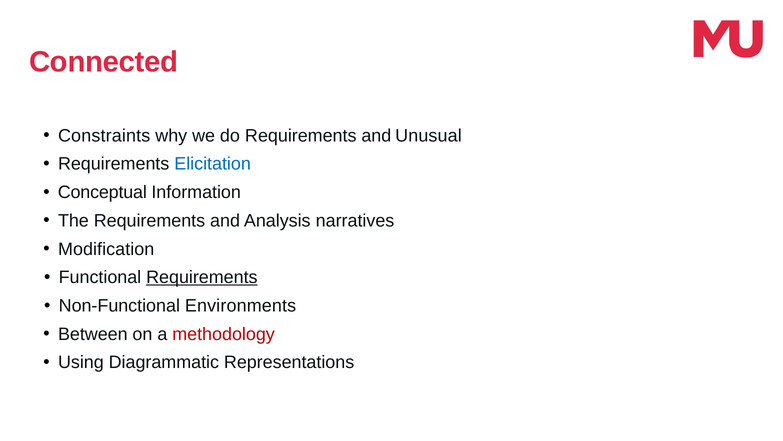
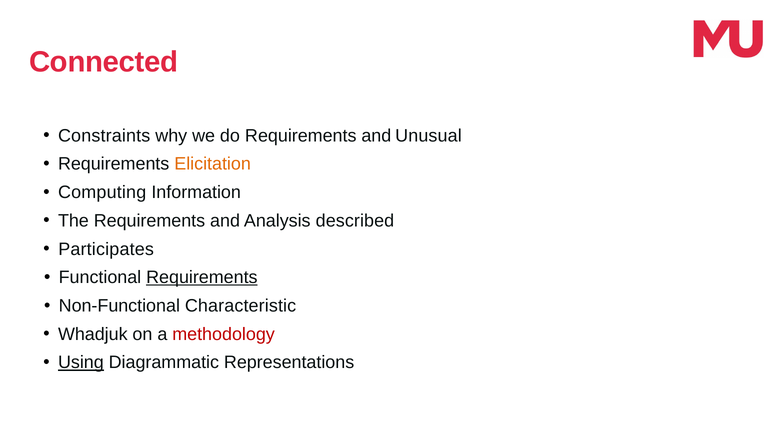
Elicitation colour: blue -> orange
Conceptual: Conceptual -> Computing
narratives: narratives -> described
Modification: Modification -> Participates
Environments: Environments -> Characteristic
Between: Between -> Whadjuk
Using underline: none -> present
